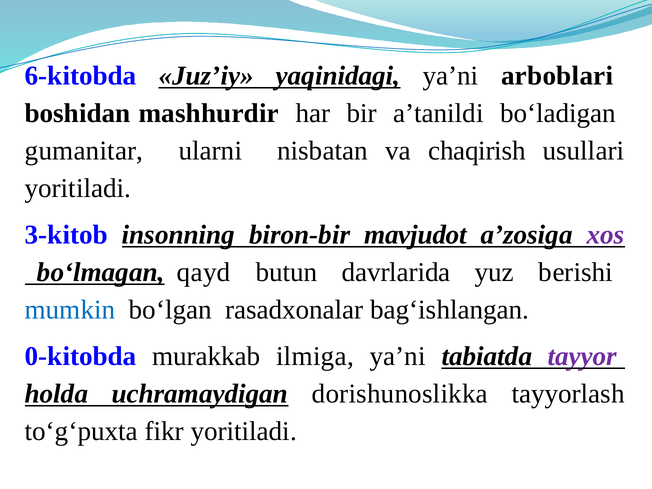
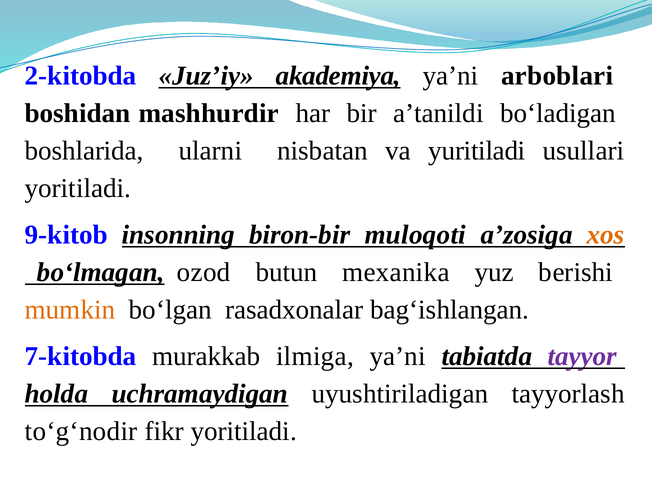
6-kitobda: 6-kitobda -> 2-kitobda
yaqinidagi: yaqinidagi -> akademiya
gumanitar: gumanitar -> boshlarida
chaqirish: chaqirish -> yuritiladi
3-kitob: 3-kitob -> 9-kitob
mavjudot: mavjudot -> muloqoti
xos colour: purple -> orange
qayd: qayd -> ozod
davrlarida: davrlarida -> mexanika
mumkin colour: blue -> orange
0-kitobda: 0-kitobda -> 7-kitobda
dorishunoslikka: dorishunoslikka -> uyushtiriladigan
to‘g‘puxta: to‘g‘puxta -> to‘g‘nodir
